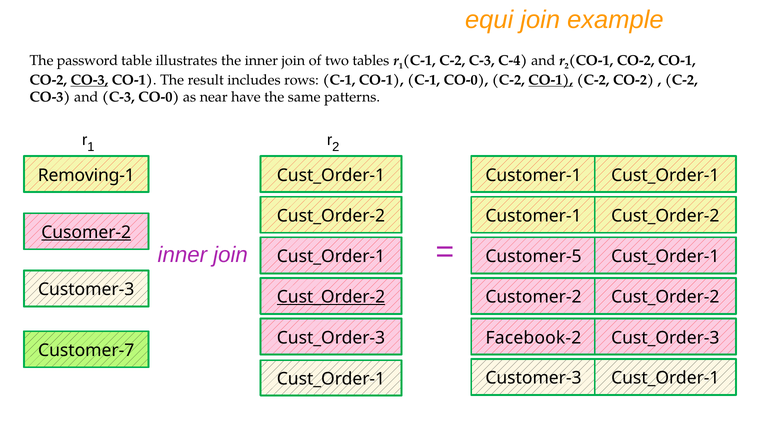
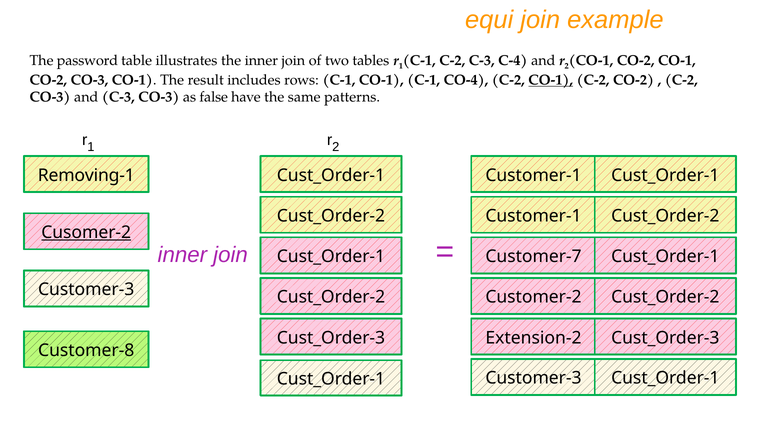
CO-3 at (89, 80) underline: present -> none
C-1 CO-0: CO-0 -> CO-4
C-3 CO-0: CO-0 -> CO-3
near: near -> false
Customer-5: Customer-5 -> Customer-7
Cust_Order-2 at (331, 297) underline: present -> none
Facebook-2: Facebook-2 -> Extension-2
Customer-7: Customer-7 -> Customer-8
